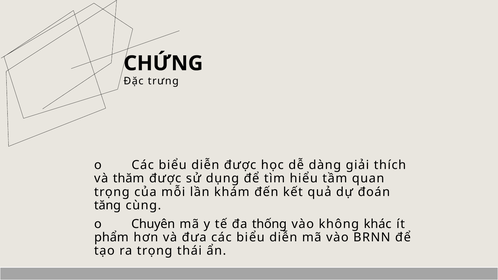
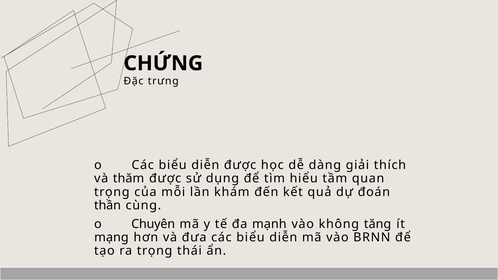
tăng: tăng -> thần
thống: thống -> mạnh
khác: khác -> tăng
phẩm: phẩm -> mạng
